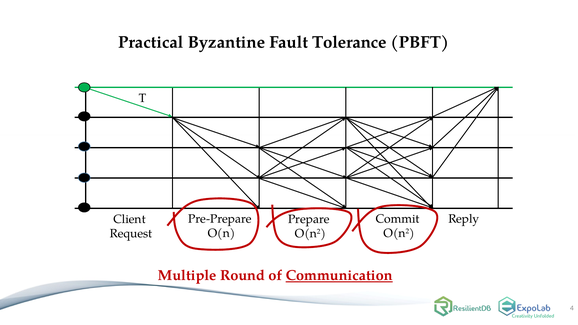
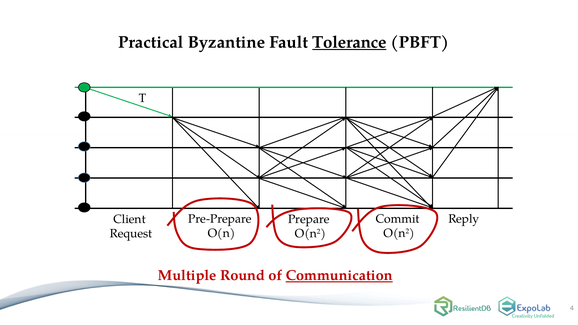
Tolerance underline: none -> present
